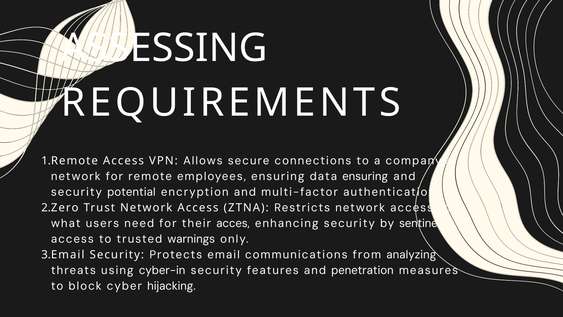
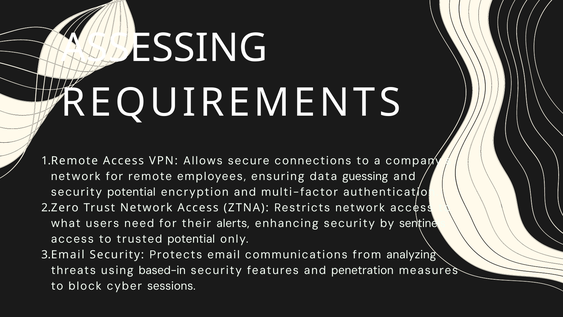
data ensuring: ensuring -> guessing
acces: acces -> alerts
trusted warnings: warnings -> potential
cyber-in: cyber-in -> based-in
hijacking: hijacking -> sessions
